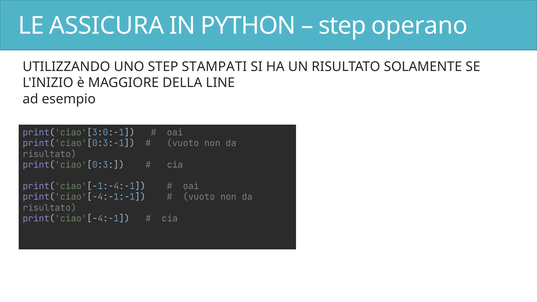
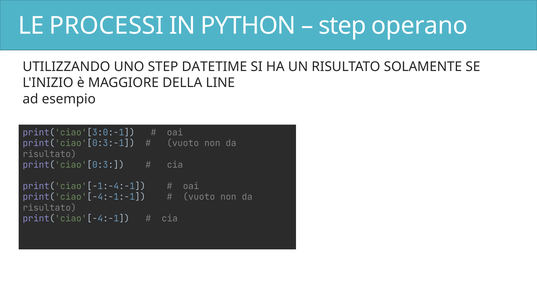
ASSICURA: ASSICURA -> PROCESSI
STAMPATI: STAMPATI -> DATETIME
